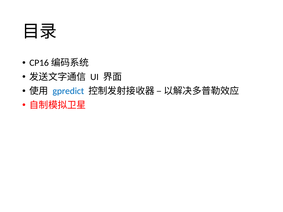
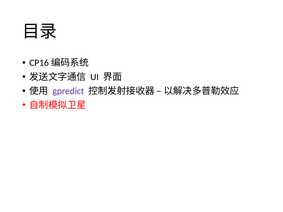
gpredict colour: blue -> purple
